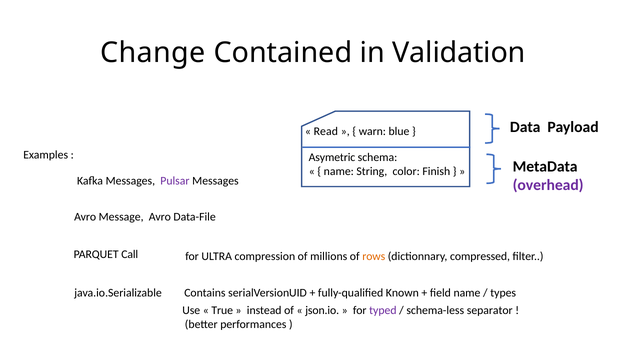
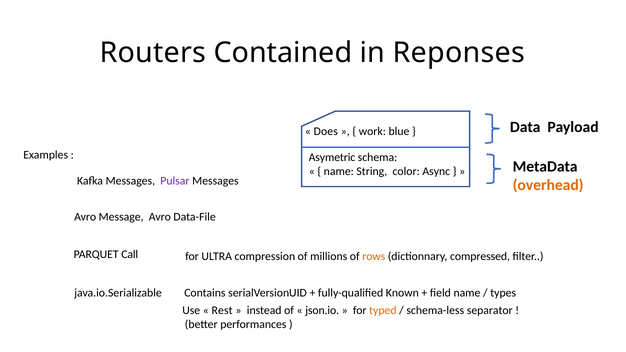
Change: Change -> Routers
Validation: Validation -> Reponses
Read: Read -> Does
warn: warn -> work
Finish: Finish -> Async
overhead colour: purple -> orange
True: True -> Rest
typed colour: purple -> orange
